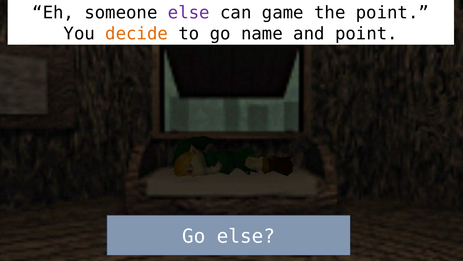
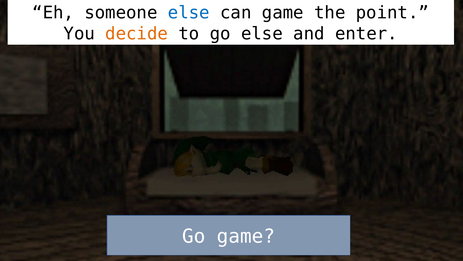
else at (189, 13) colour: purple -> blue
go name: name -> else
and point: point -> enter
Go else: else -> game
